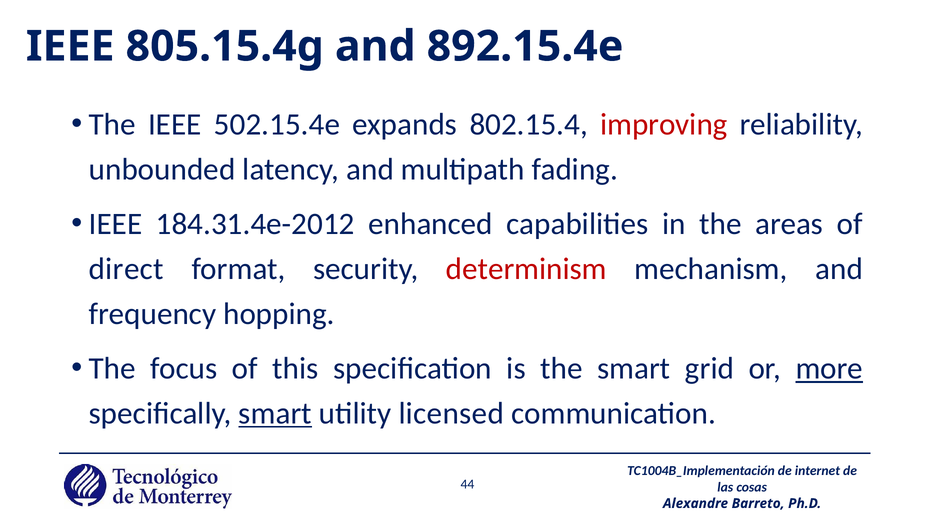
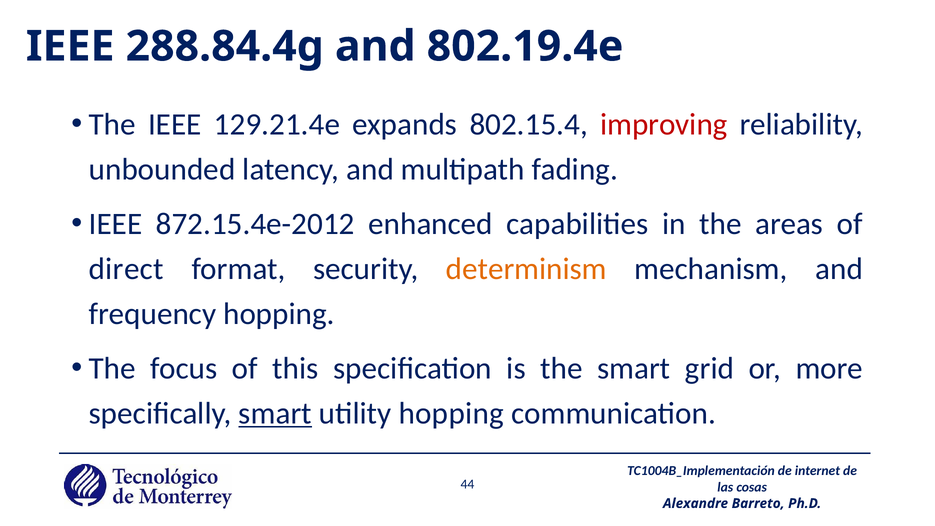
805.15.4g: 805.15.4g -> 288.84.4g
892.15.4e: 892.15.4e -> 802.19.4e
502.15.4e: 502.15.4e -> 129.21.4e
184.31.4e-2012: 184.31.4e-2012 -> 872.15.4e-2012
determinism colour: red -> orange
more underline: present -> none
utility licensed: licensed -> hopping
